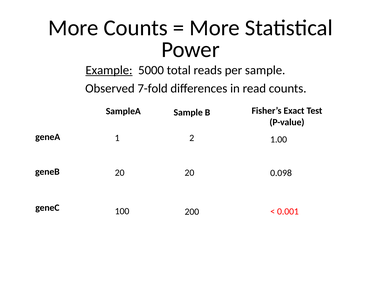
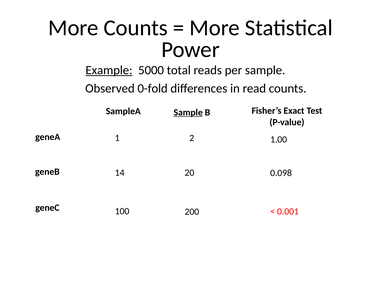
7-fold: 7-fold -> 0-fold
Sample at (188, 112) underline: none -> present
geneB 20: 20 -> 14
